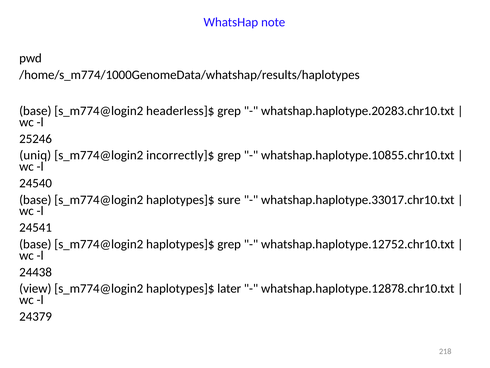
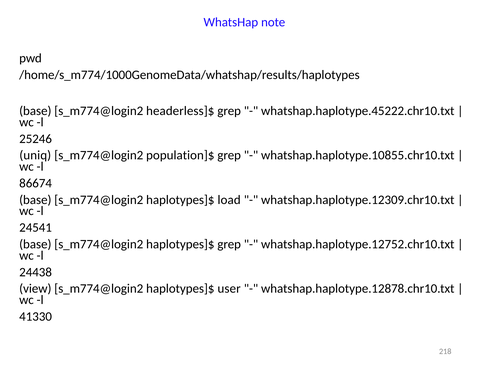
whatshap.haplotype.20283.chr10.txt: whatshap.haplotype.20283.chr10.txt -> whatshap.haplotype.45222.chr10.txt
incorrectly]$: incorrectly]$ -> population]$
24540: 24540 -> 86674
sure: sure -> load
whatshap.haplotype.33017.chr10.txt: whatshap.haplotype.33017.chr10.txt -> whatshap.haplotype.12309.chr10.txt
later: later -> user
24379: 24379 -> 41330
